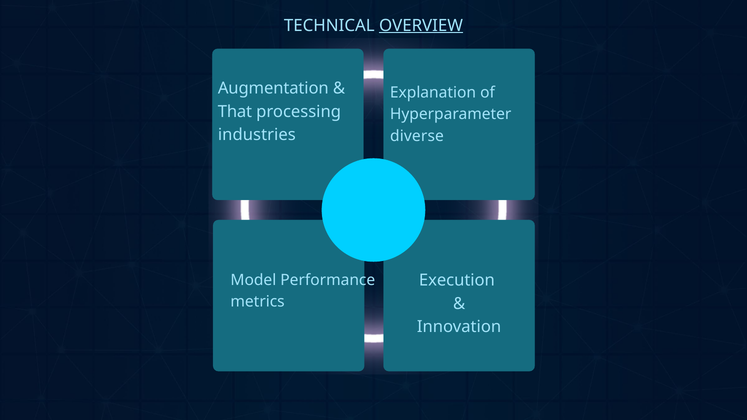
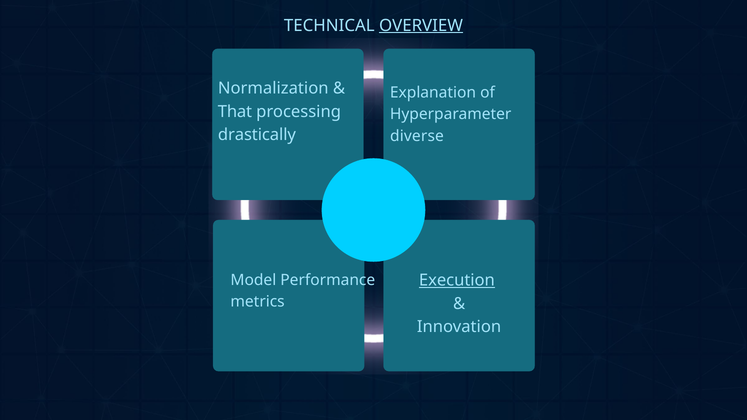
Augmentation: Augmentation -> Normalization
industries: industries -> drastically
Execution underline: none -> present
